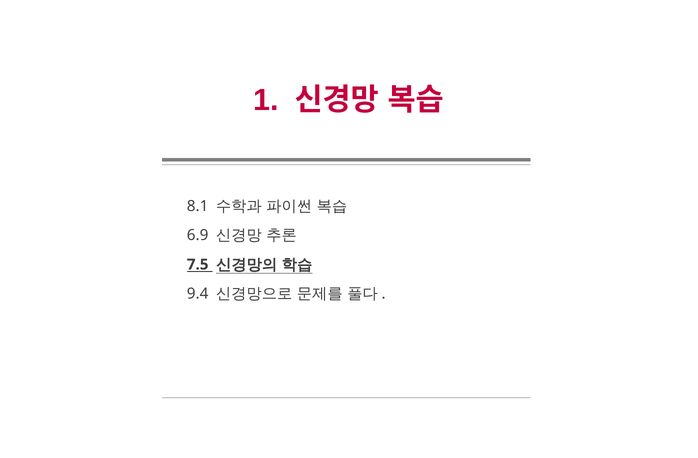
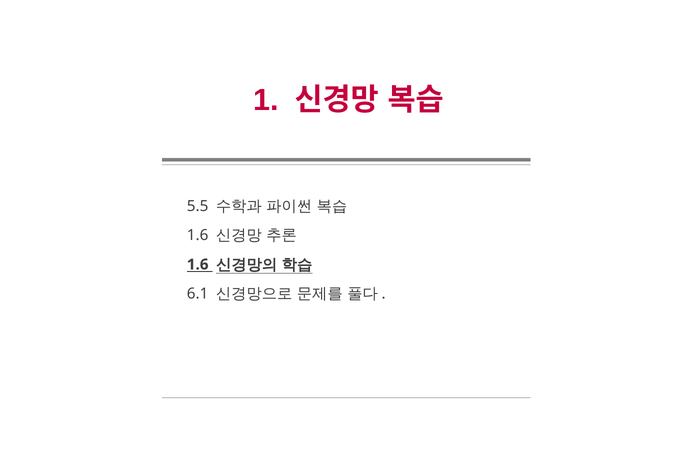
8.1: 8.1 -> 5.5
6.9 at (198, 236): 6.9 -> 1.6
7.5 at (198, 265): 7.5 -> 1.6
9.4: 9.4 -> 6.1
